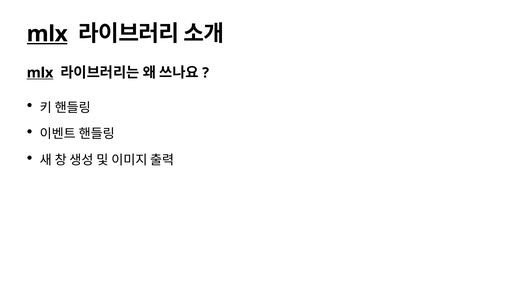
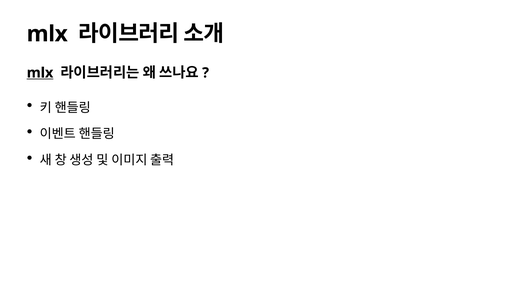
mlx at (47, 34) underline: present -> none
